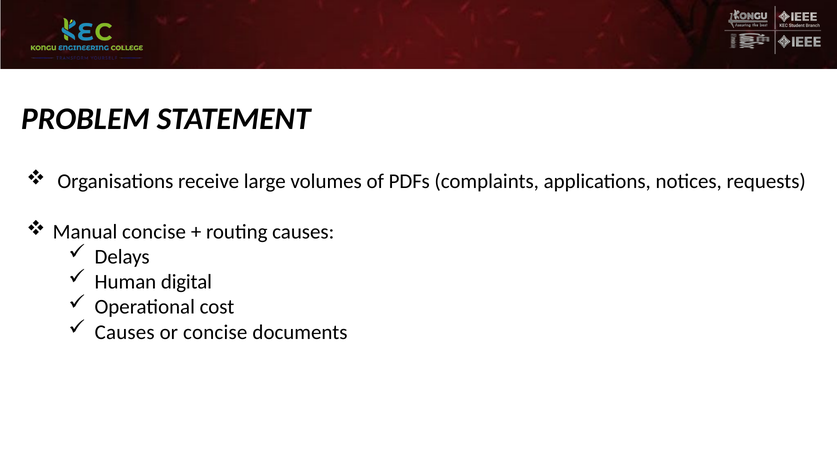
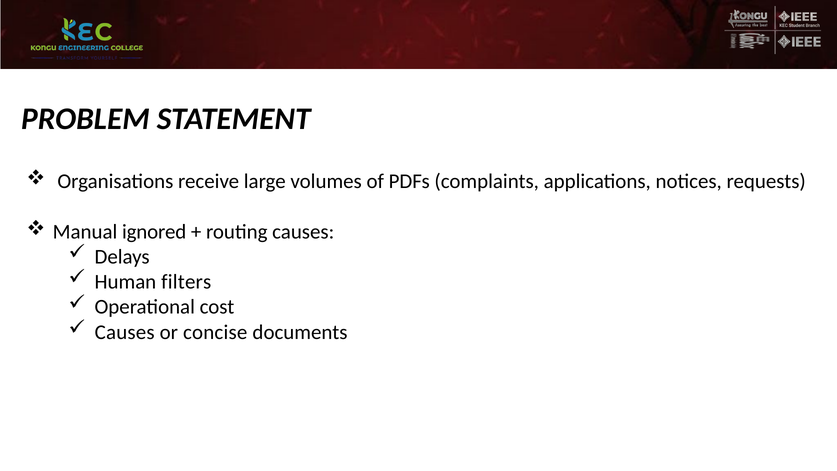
Manual concise: concise -> ignored
digital: digital -> filters
